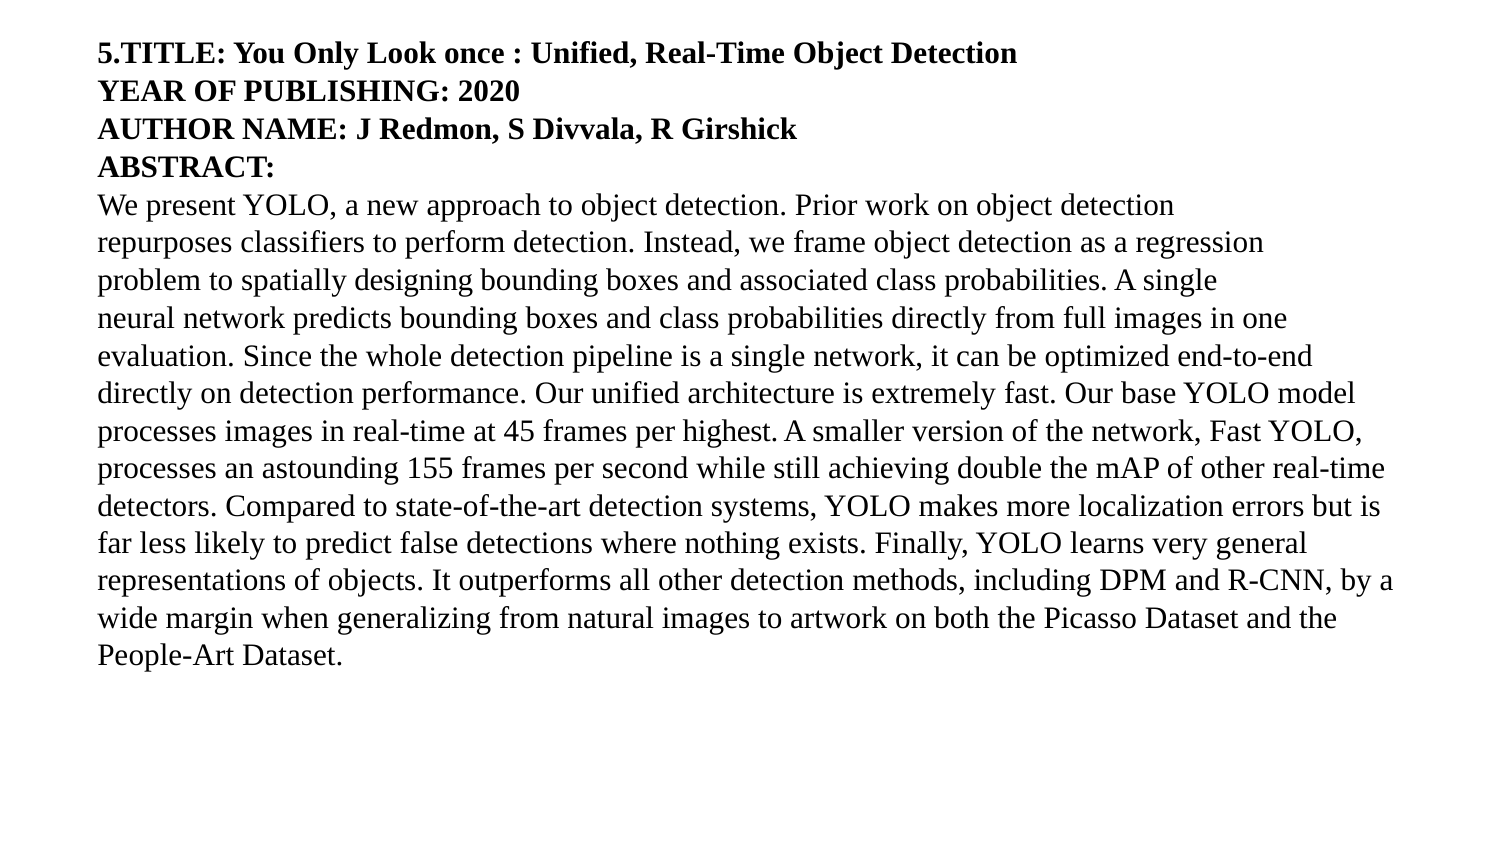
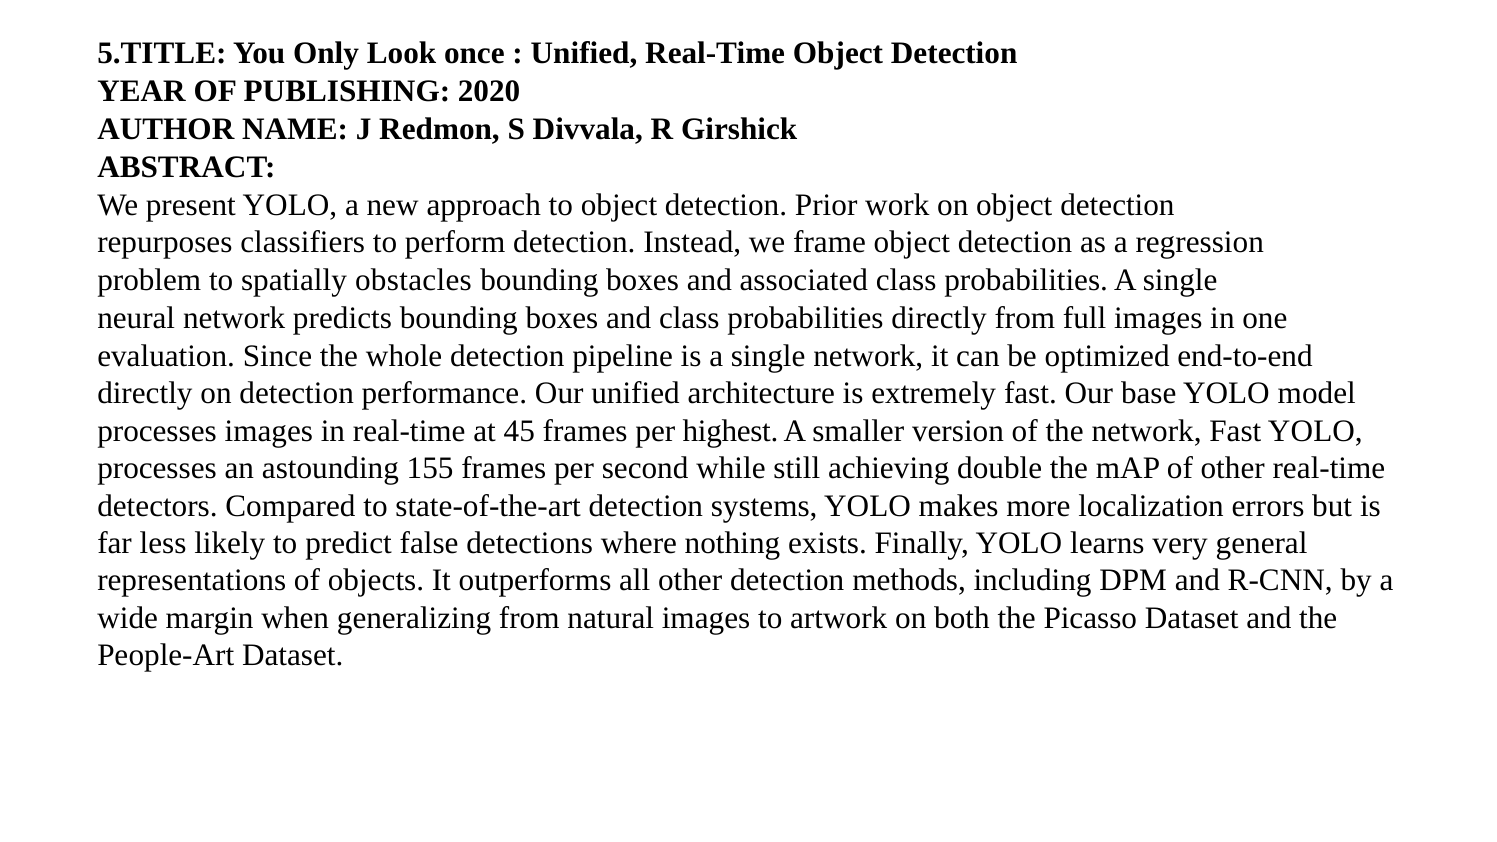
designing: designing -> obstacles
